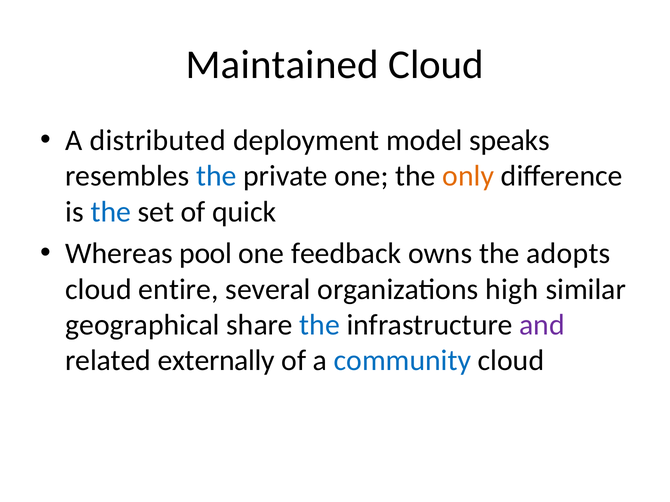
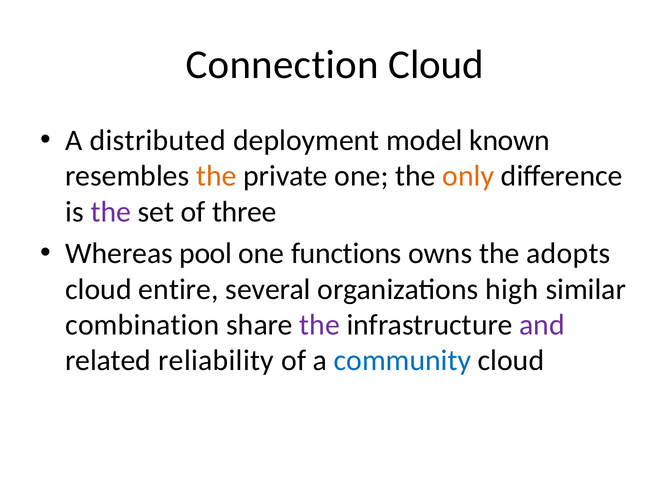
Maintained: Maintained -> Connection
speaks: speaks -> known
the at (216, 176) colour: blue -> orange
the at (111, 212) colour: blue -> purple
quick: quick -> three
feedback: feedback -> functions
geographical: geographical -> combination
the at (320, 325) colour: blue -> purple
externally: externally -> reliability
